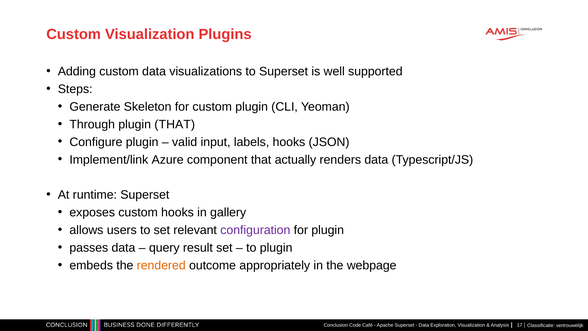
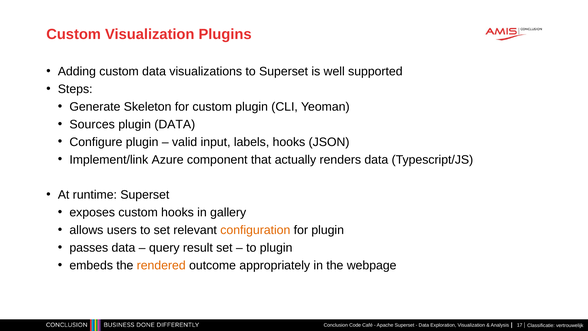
Through: Through -> Sources
plugin THAT: THAT -> DATA
configuration colour: purple -> orange
